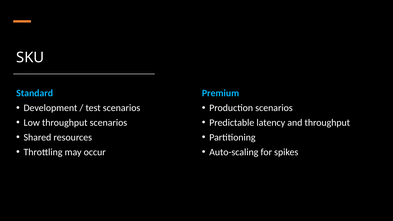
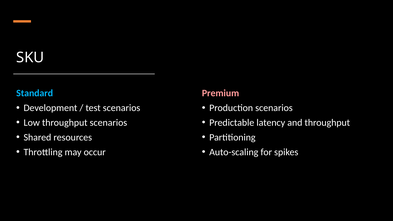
Premium colour: light blue -> pink
